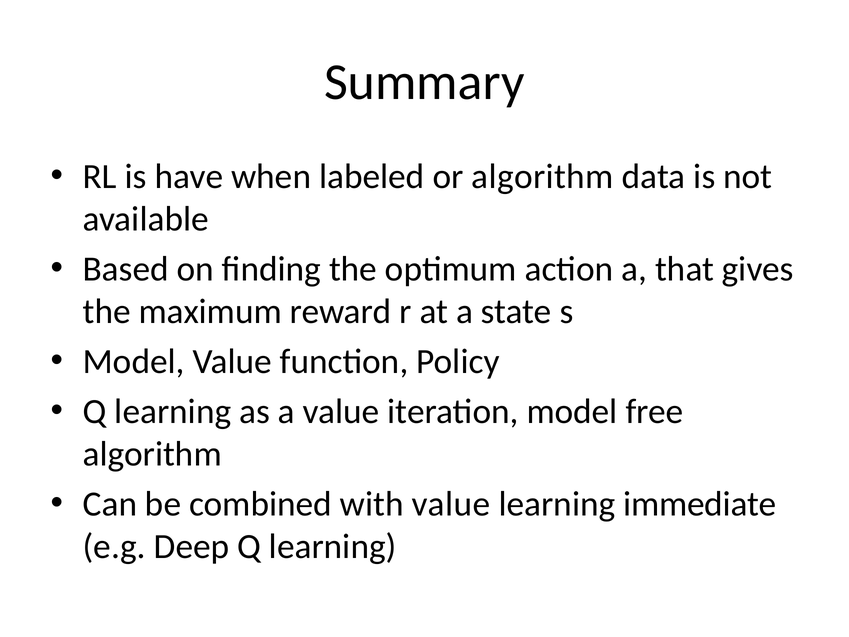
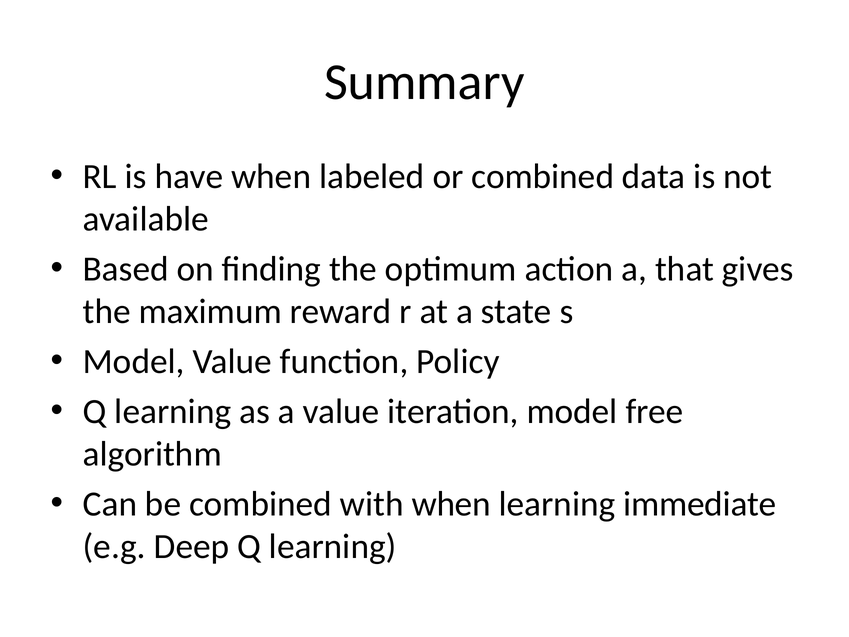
or algorithm: algorithm -> combined
with value: value -> when
